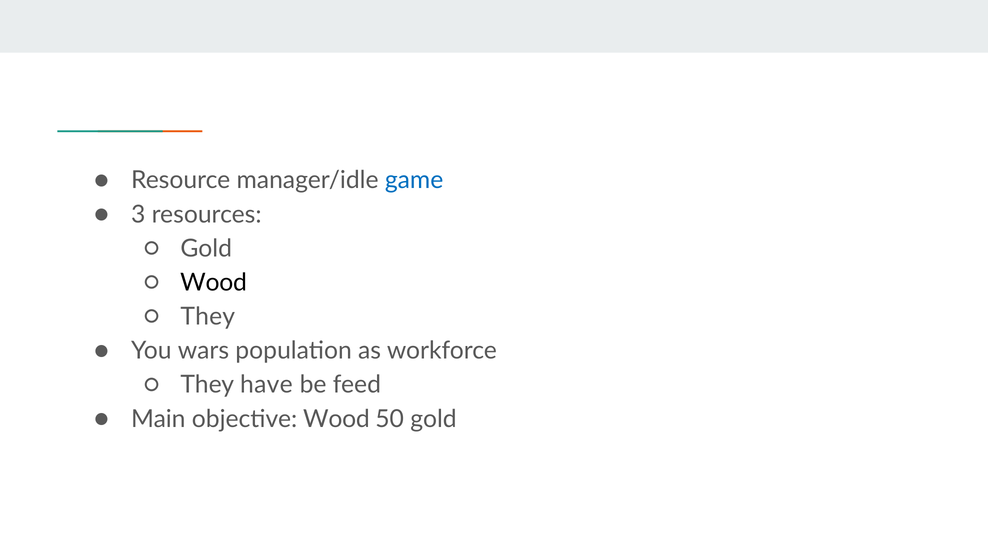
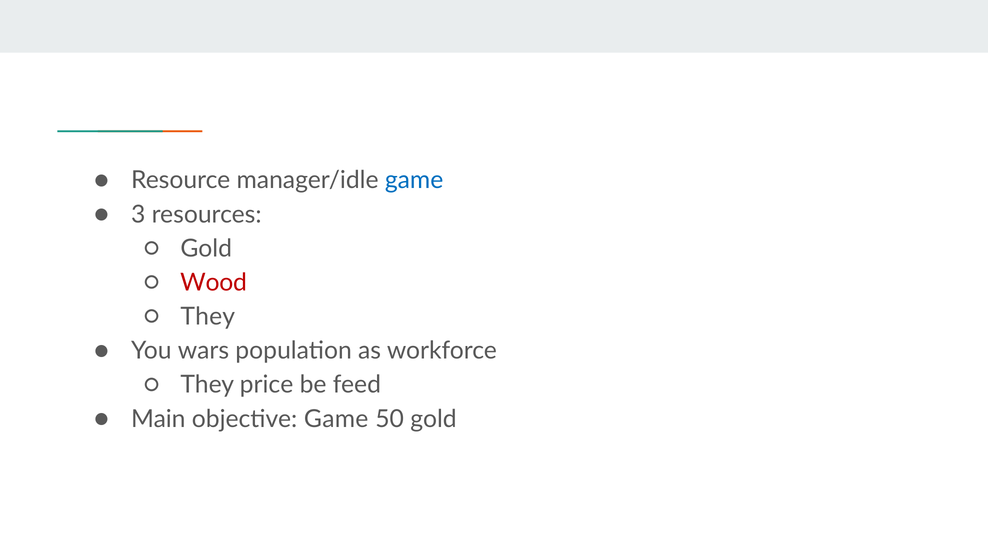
Wood at (214, 282) colour: black -> red
have: have -> price
objective Wood: Wood -> Game
